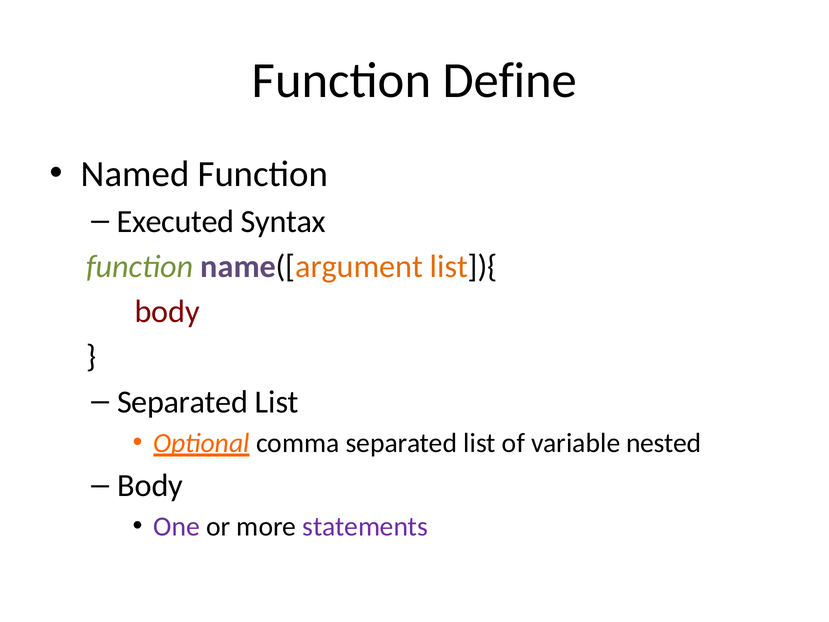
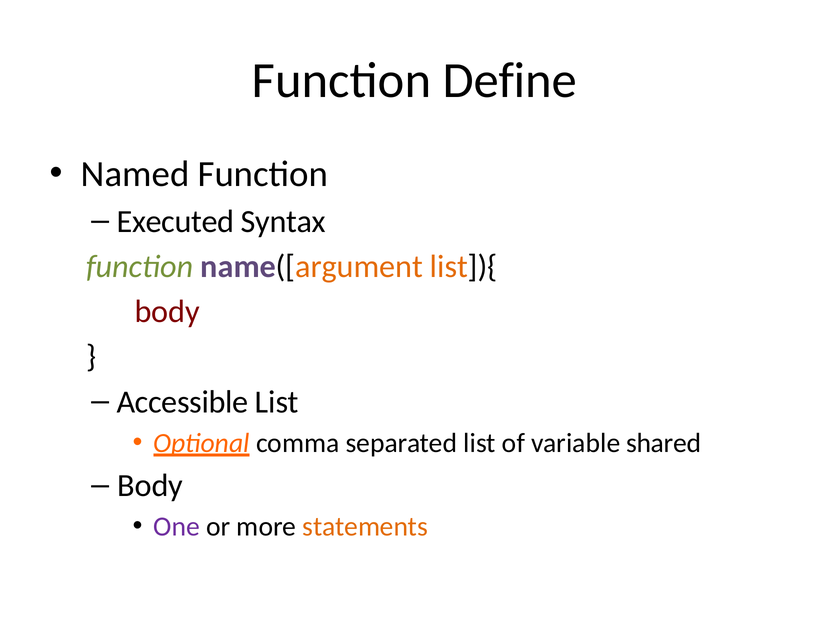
Separated at (183, 402): Separated -> Accessible
nested: nested -> shared
statements colour: purple -> orange
